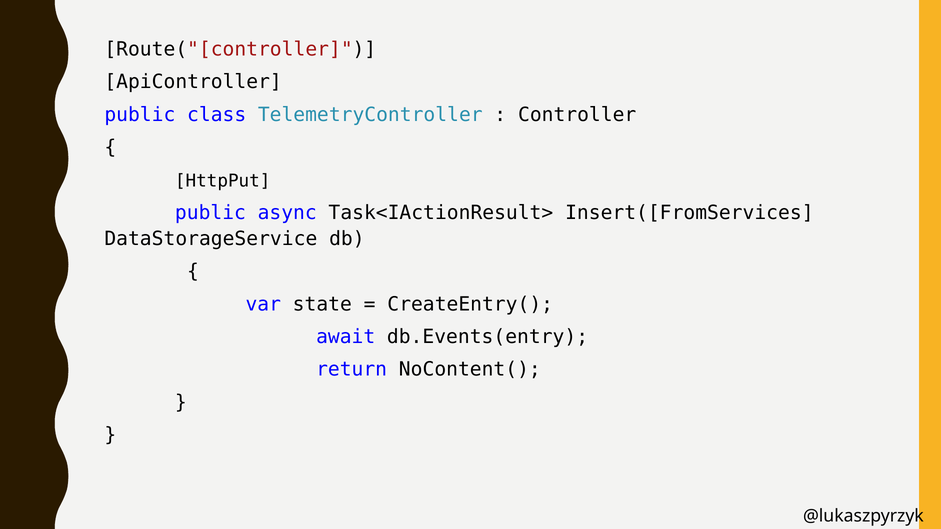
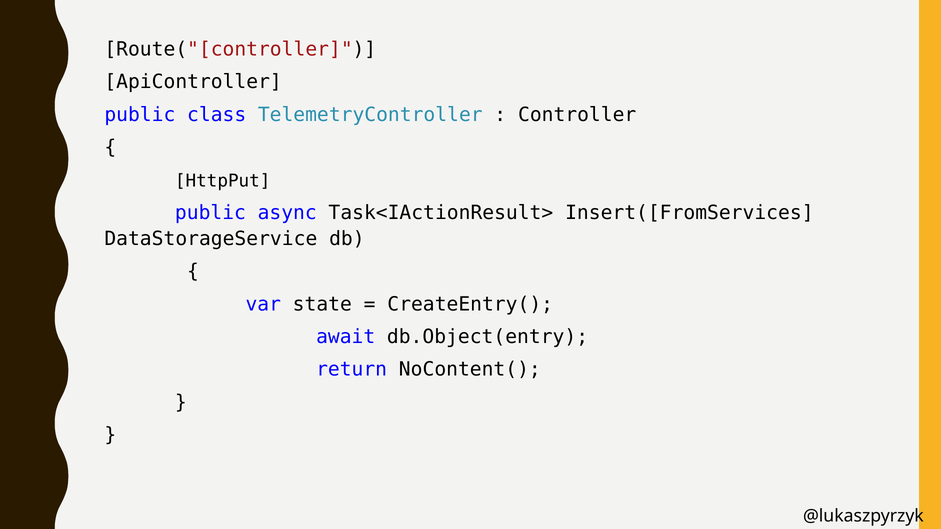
db.Events(entry: db.Events(entry -> db.Object(entry
